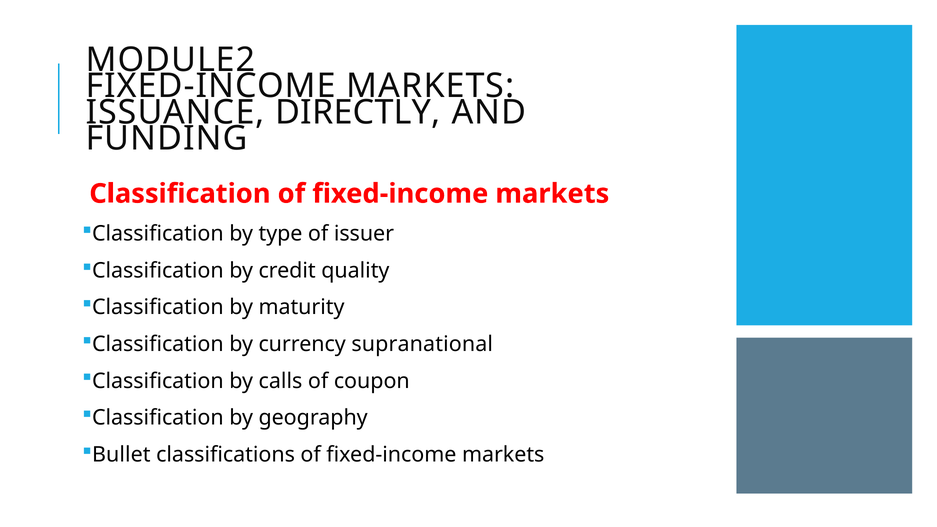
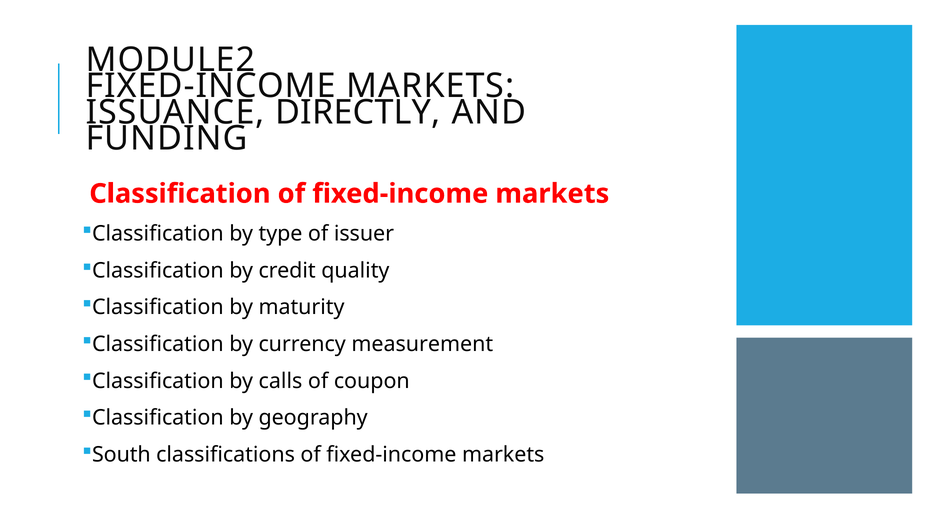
supranational: supranational -> measurement
Bullet: Bullet -> South
